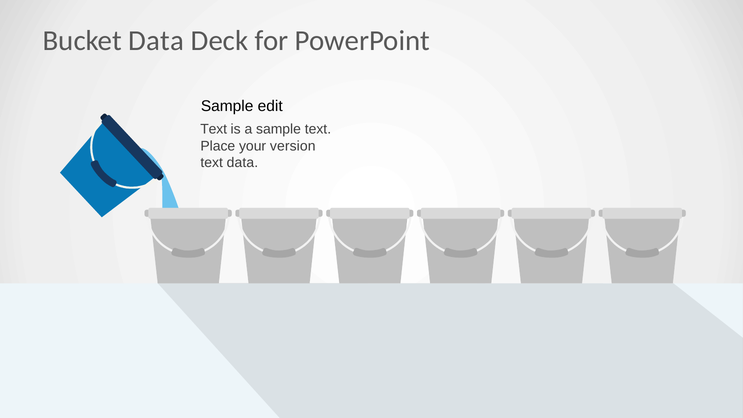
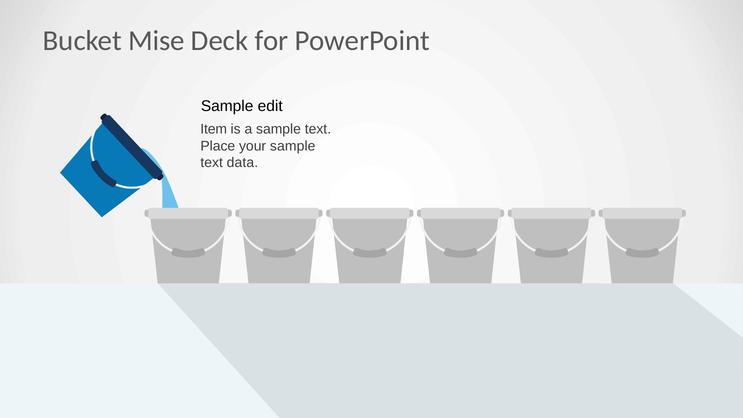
Bucket Data: Data -> Mise
Text at (214, 129): Text -> Item
your version: version -> sample
